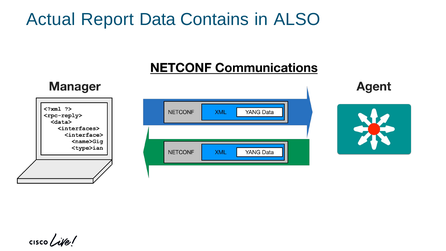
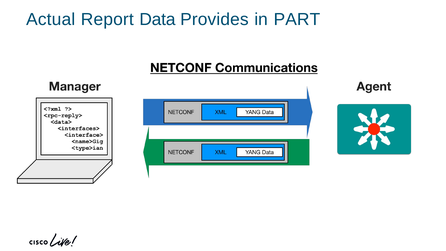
Contains: Contains -> Provides
ALSO: ALSO -> PART
